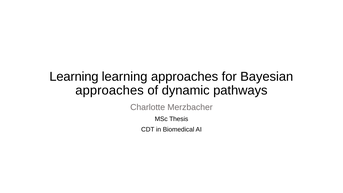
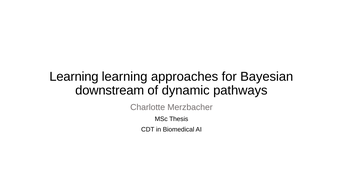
approaches at (110, 90): approaches -> downstream
